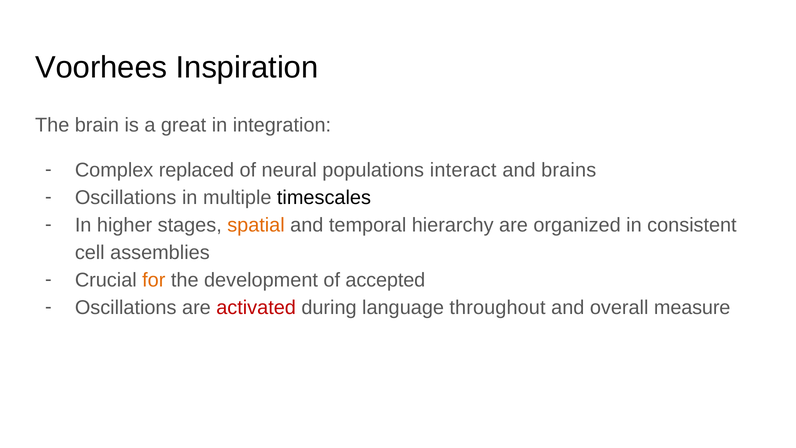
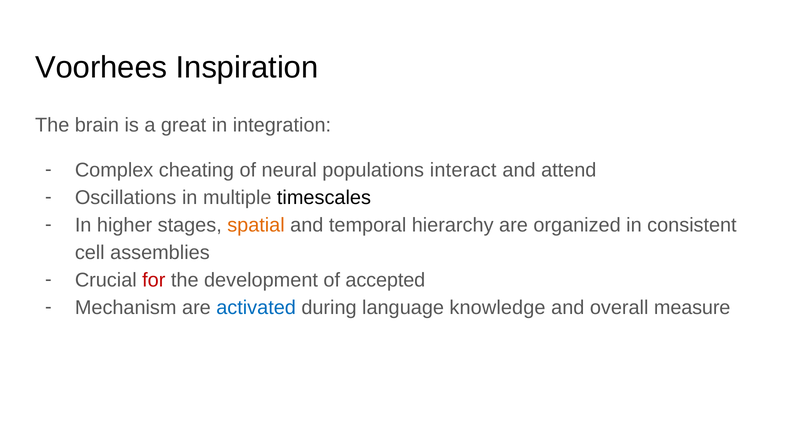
replaced: replaced -> cheating
brains: brains -> attend
for colour: orange -> red
Oscillations at (126, 308): Oscillations -> Mechanism
activated colour: red -> blue
throughout: throughout -> knowledge
